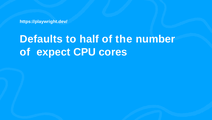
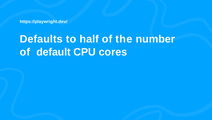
expect: expect -> default
